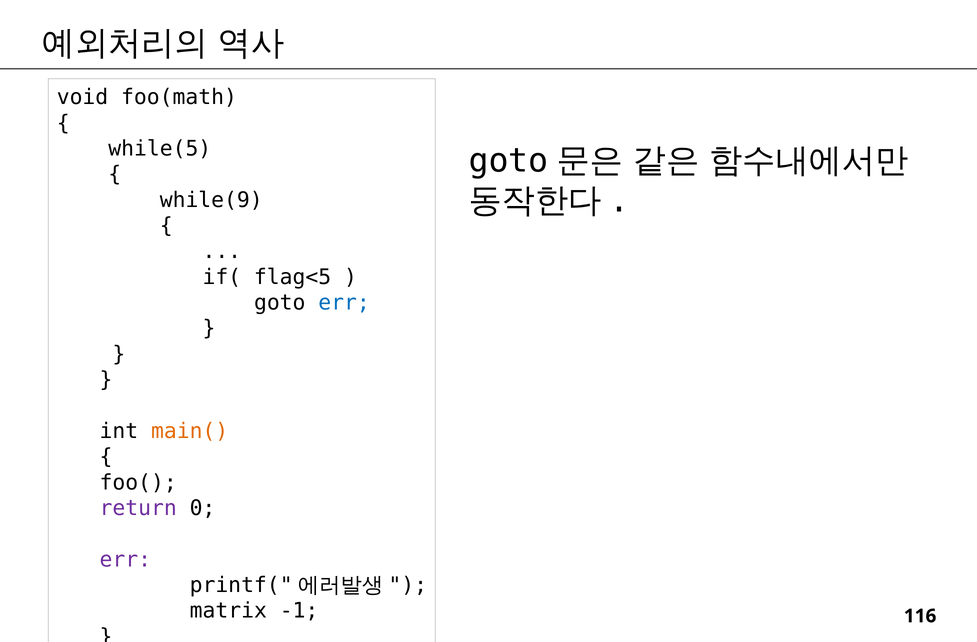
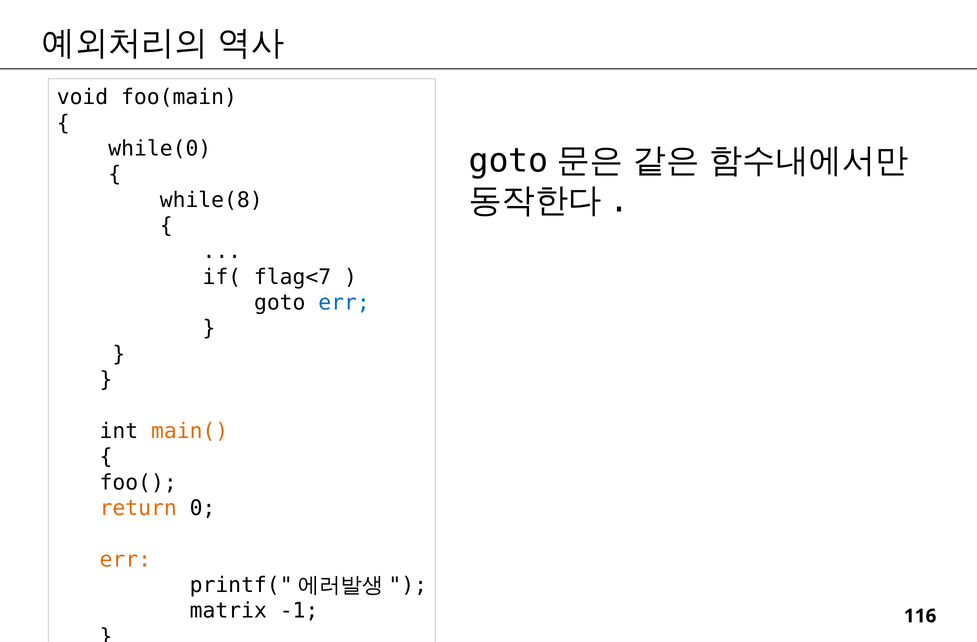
foo(math: foo(math -> foo(main
while(5: while(5 -> while(0
while(9: while(9 -> while(8
flag<5: flag<5 -> flag<7
return colour: purple -> orange
err at (125, 559) colour: purple -> orange
